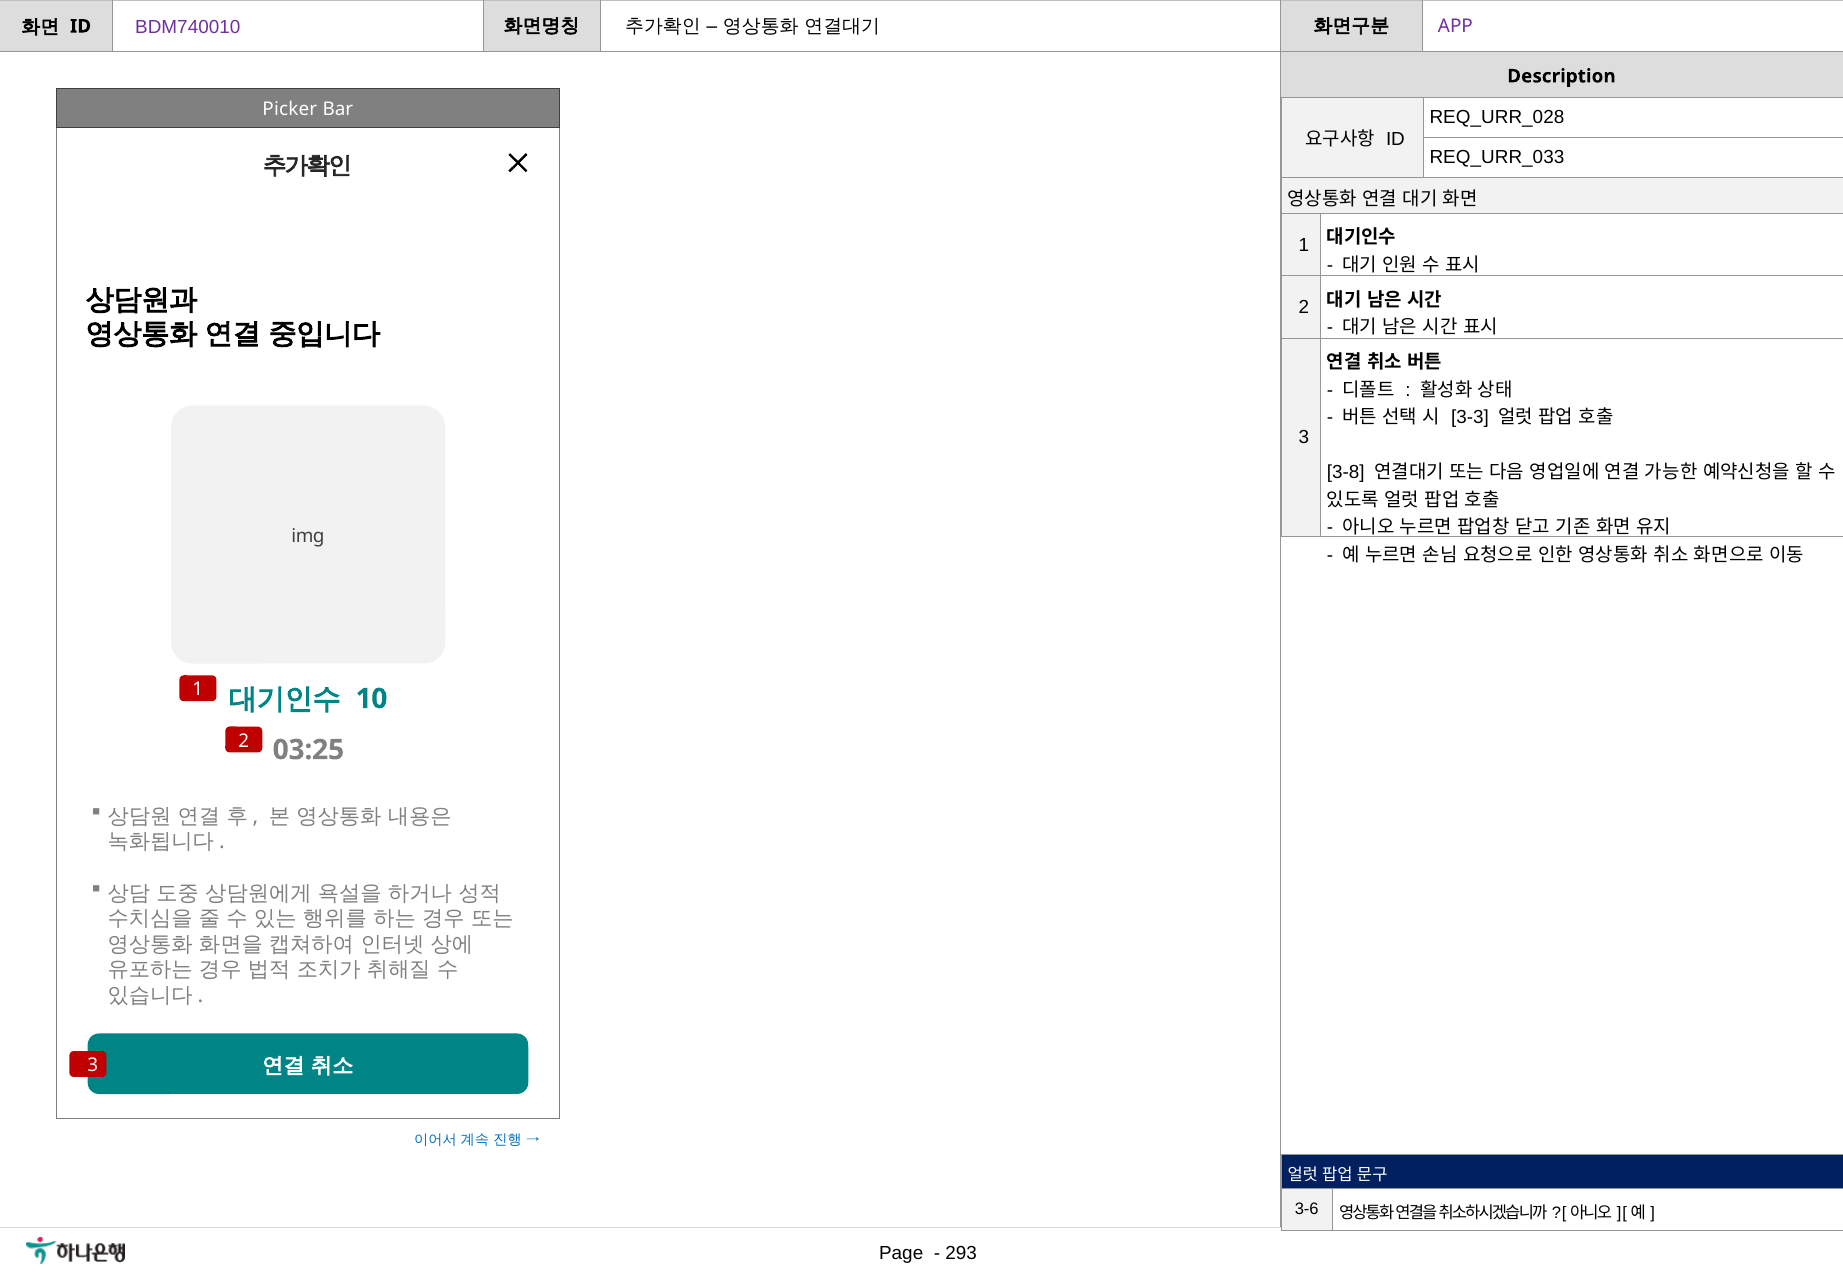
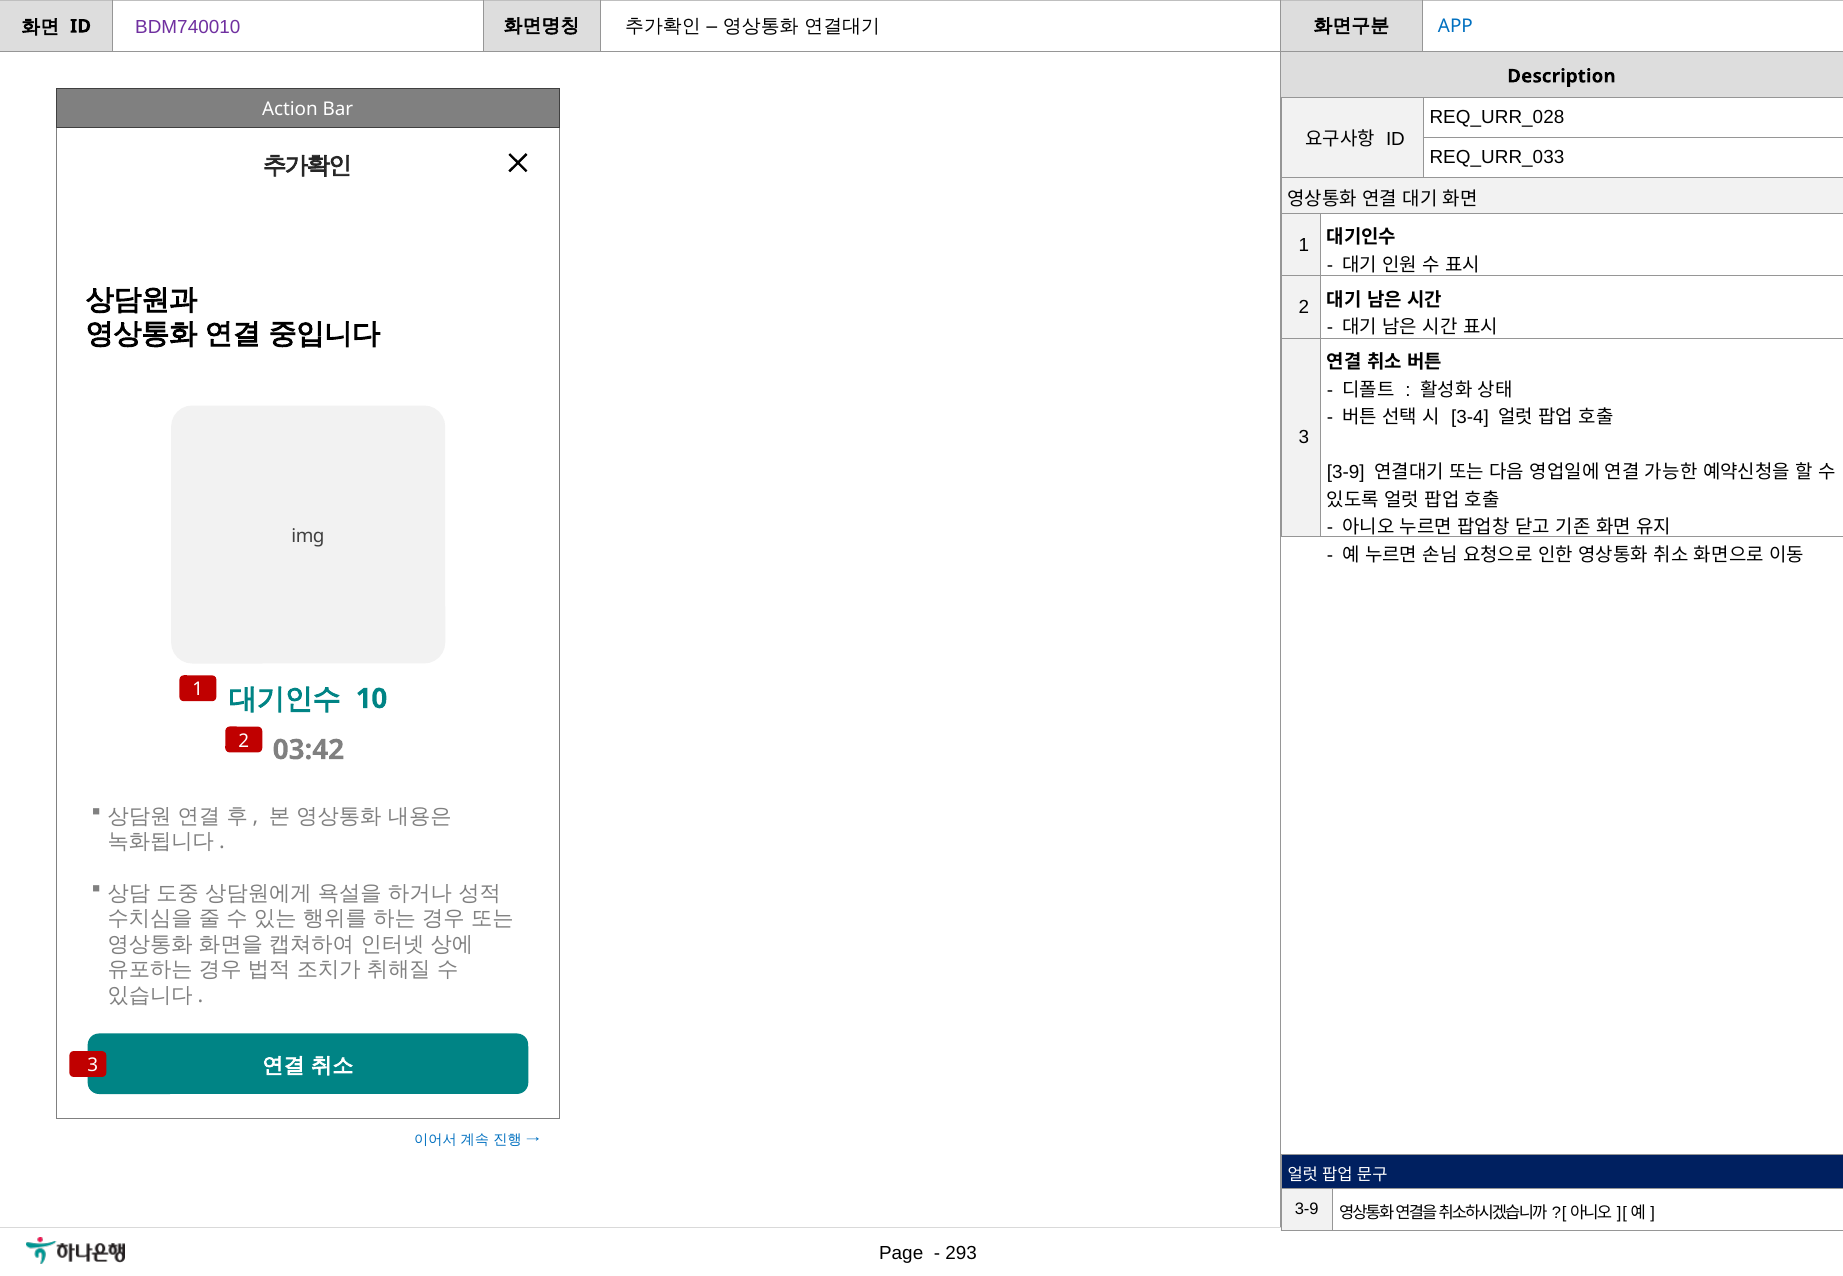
APP colour: purple -> blue
Picker: Picker -> Action
3-3: 3-3 -> 3-4
3-8 at (1346, 472): 3-8 -> 3-9
03:25: 03:25 -> 03:42
3-6 at (1307, 1209): 3-6 -> 3-9
